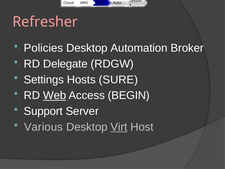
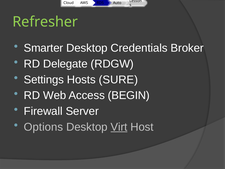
Refresher colour: pink -> light green
Policies: Policies -> Smarter
Automation: Automation -> Credentials
Web underline: present -> none
Support: Support -> Firewall
Various: Various -> Options
